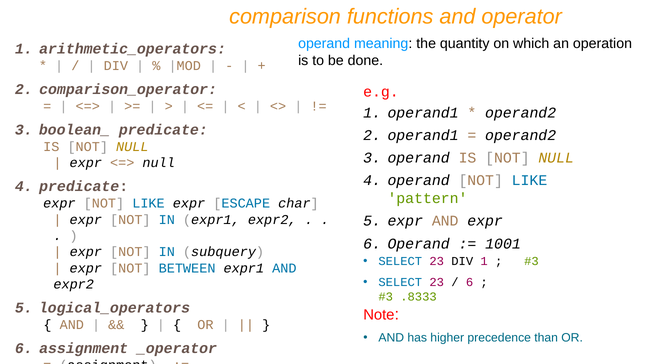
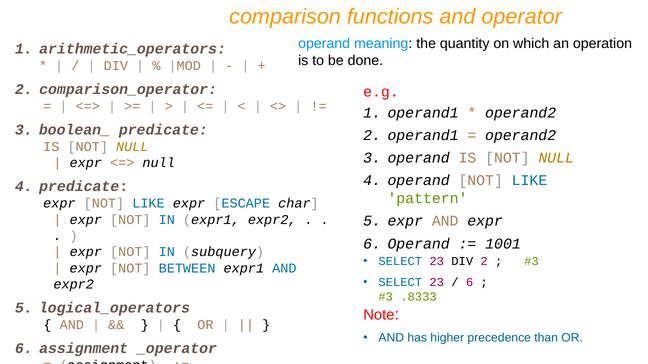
DIV 1: 1 -> 2
